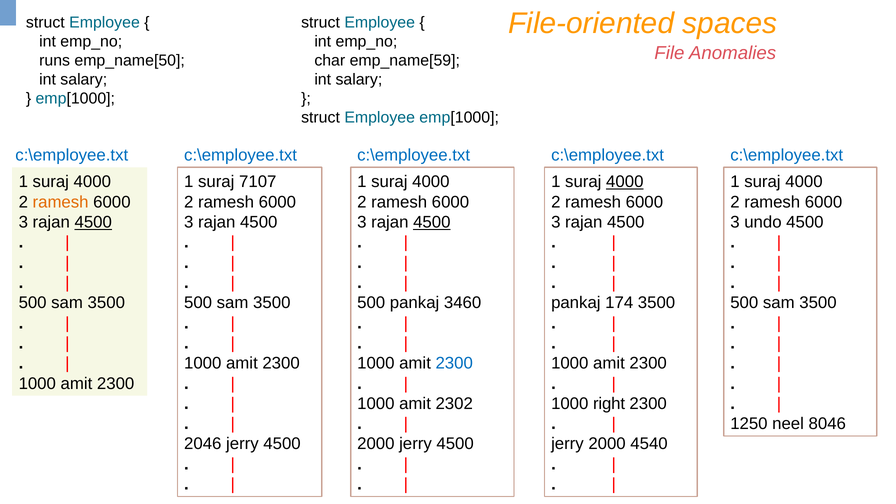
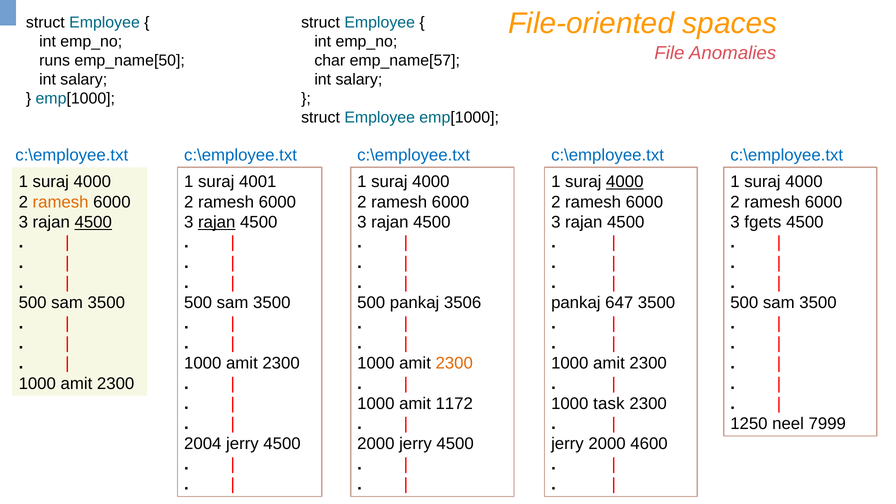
emp_name[59: emp_name[59 -> emp_name[57
7107: 7107 -> 4001
rajan at (217, 222) underline: none -> present
4500 at (432, 222) underline: present -> none
undo: undo -> fgets
3460: 3460 -> 3506
174: 174 -> 647
2300 at (454, 363) colour: blue -> orange
2302: 2302 -> 1172
right: right -> task
8046: 8046 -> 7999
2046: 2046 -> 2004
4540: 4540 -> 4600
